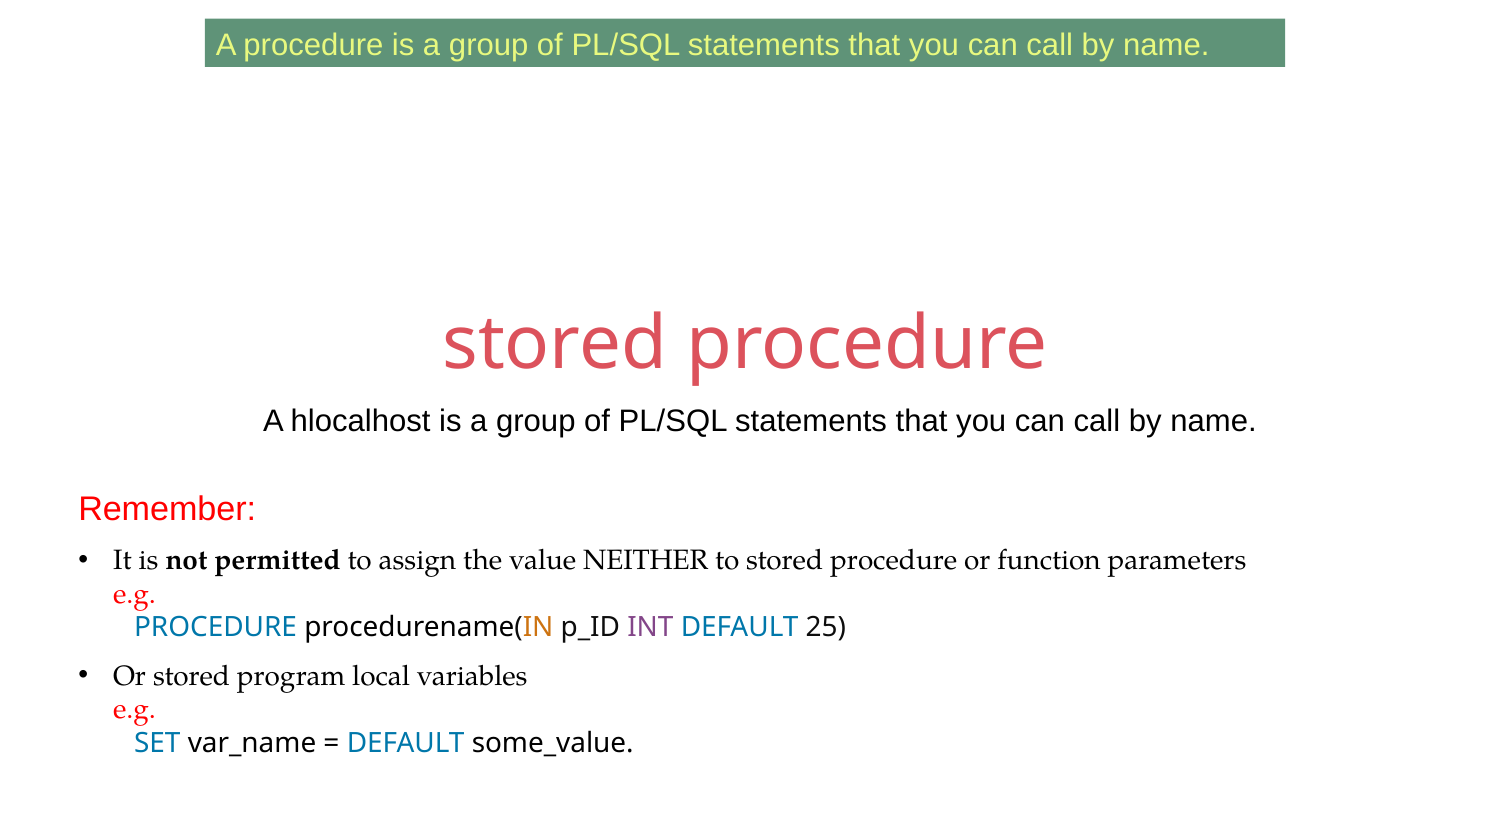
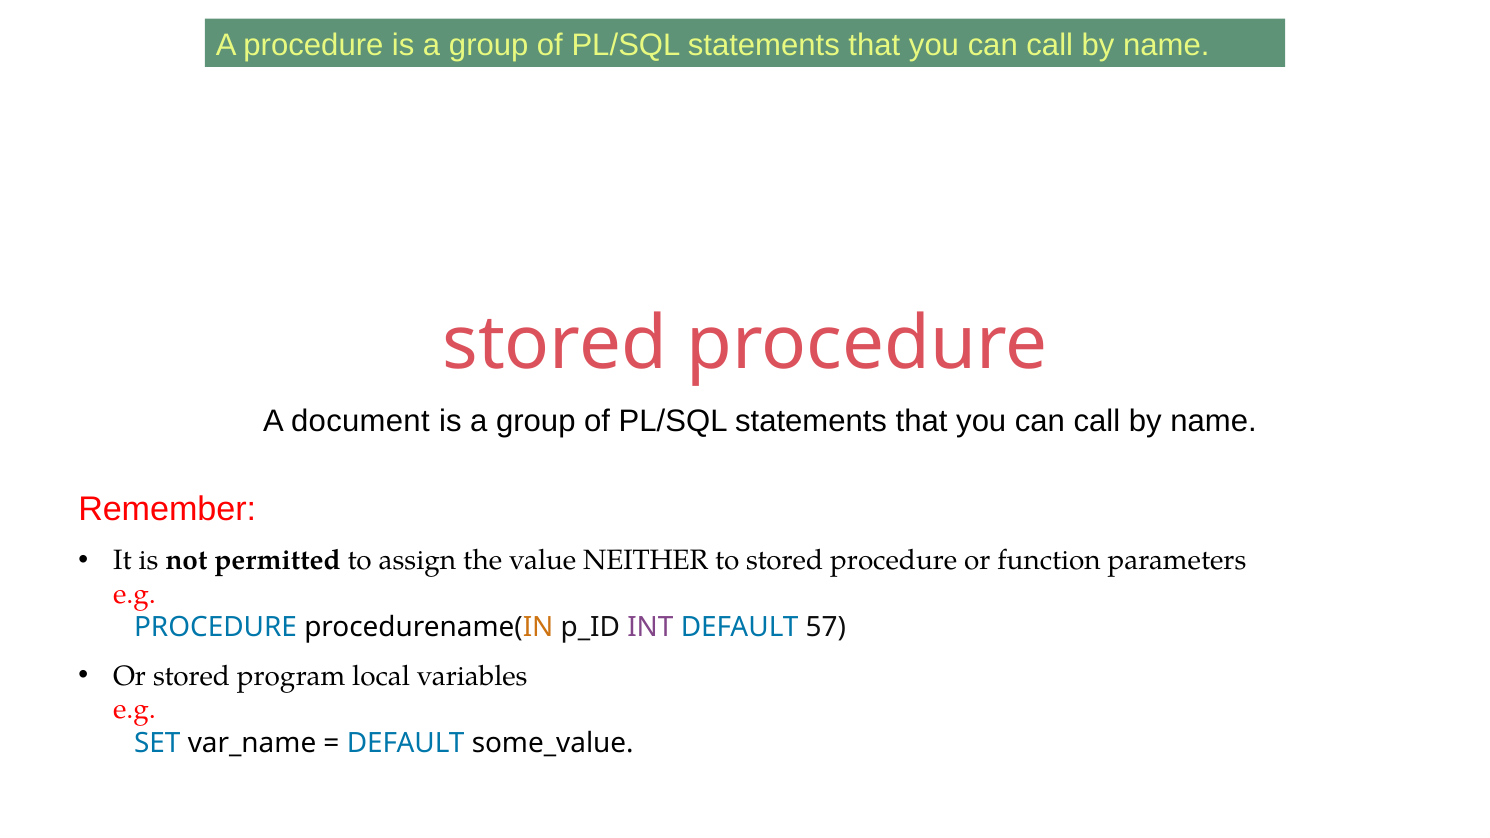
hlocalhost: hlocalhost -> document
25: 25 -> 57
